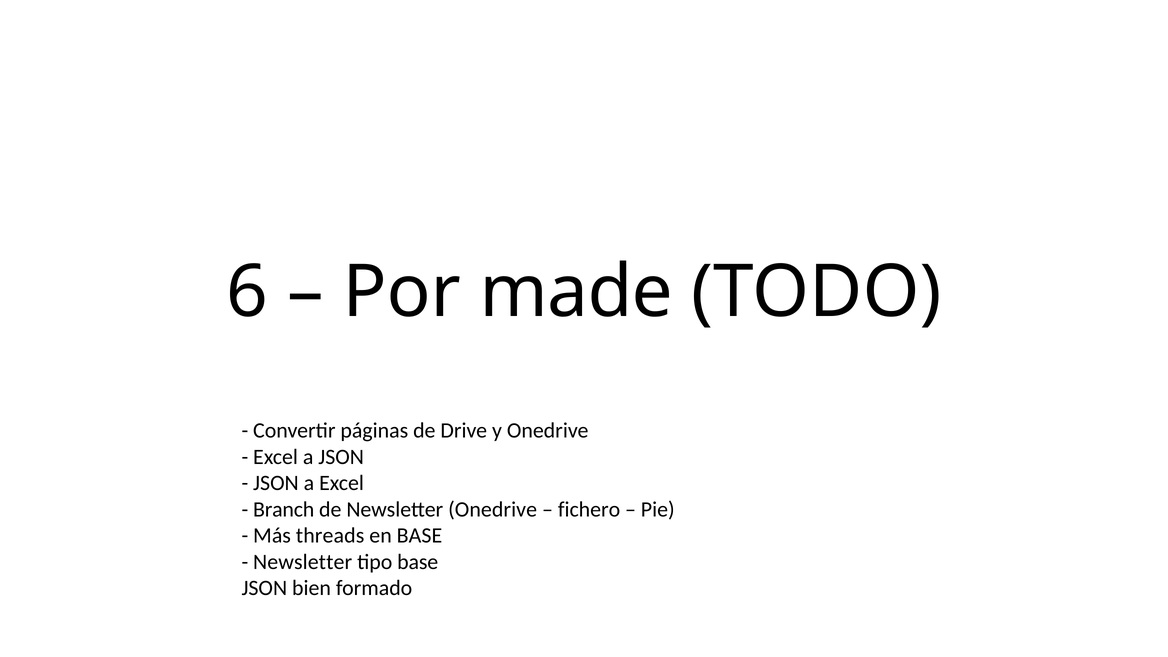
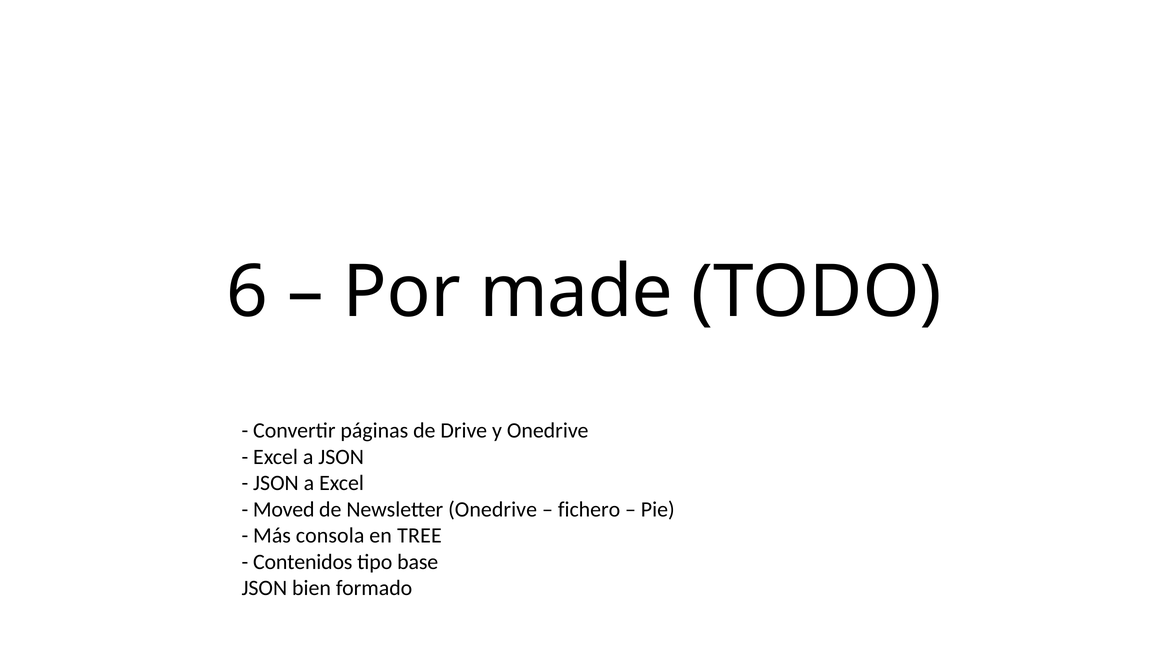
Branch: Branch -> Moved
threads: threads -> consola
en BASE: BASE -> TREE
Newsletter at (303, 562): Newsletter -> Contenidos
